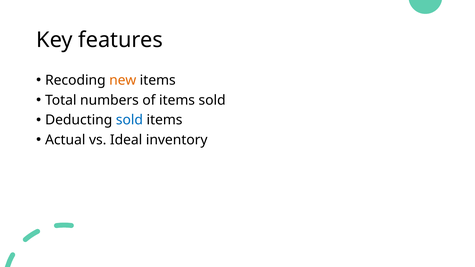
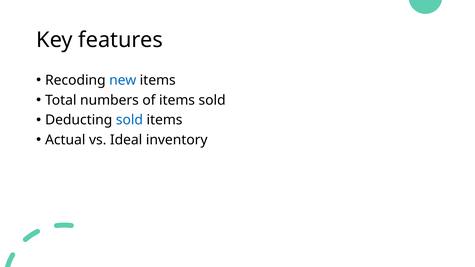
new colour: orange -> blue
